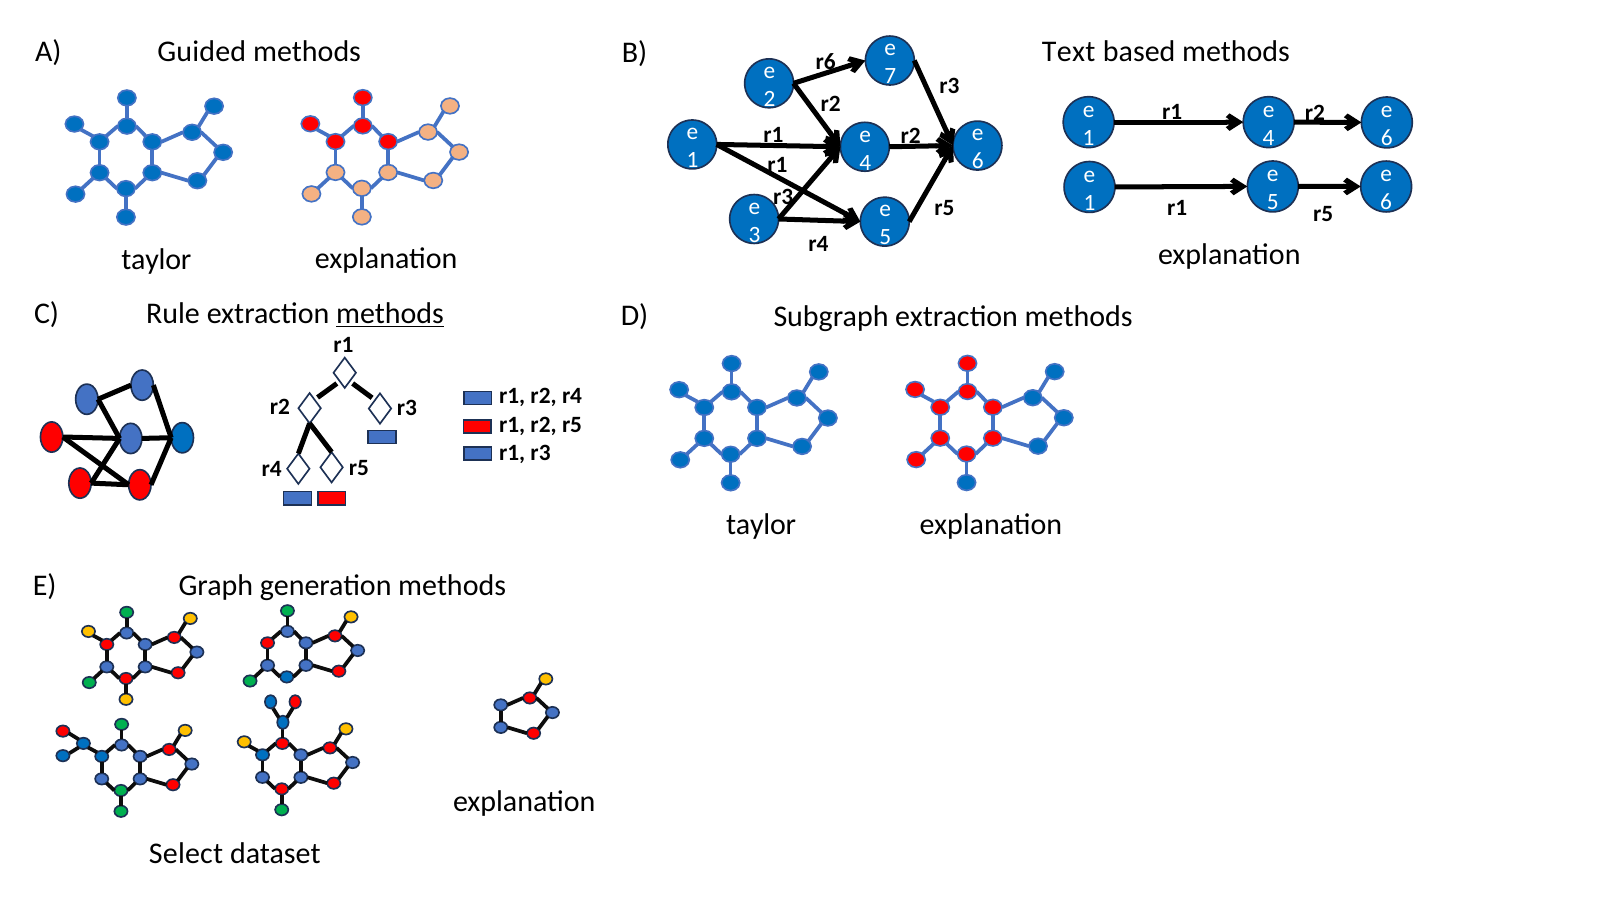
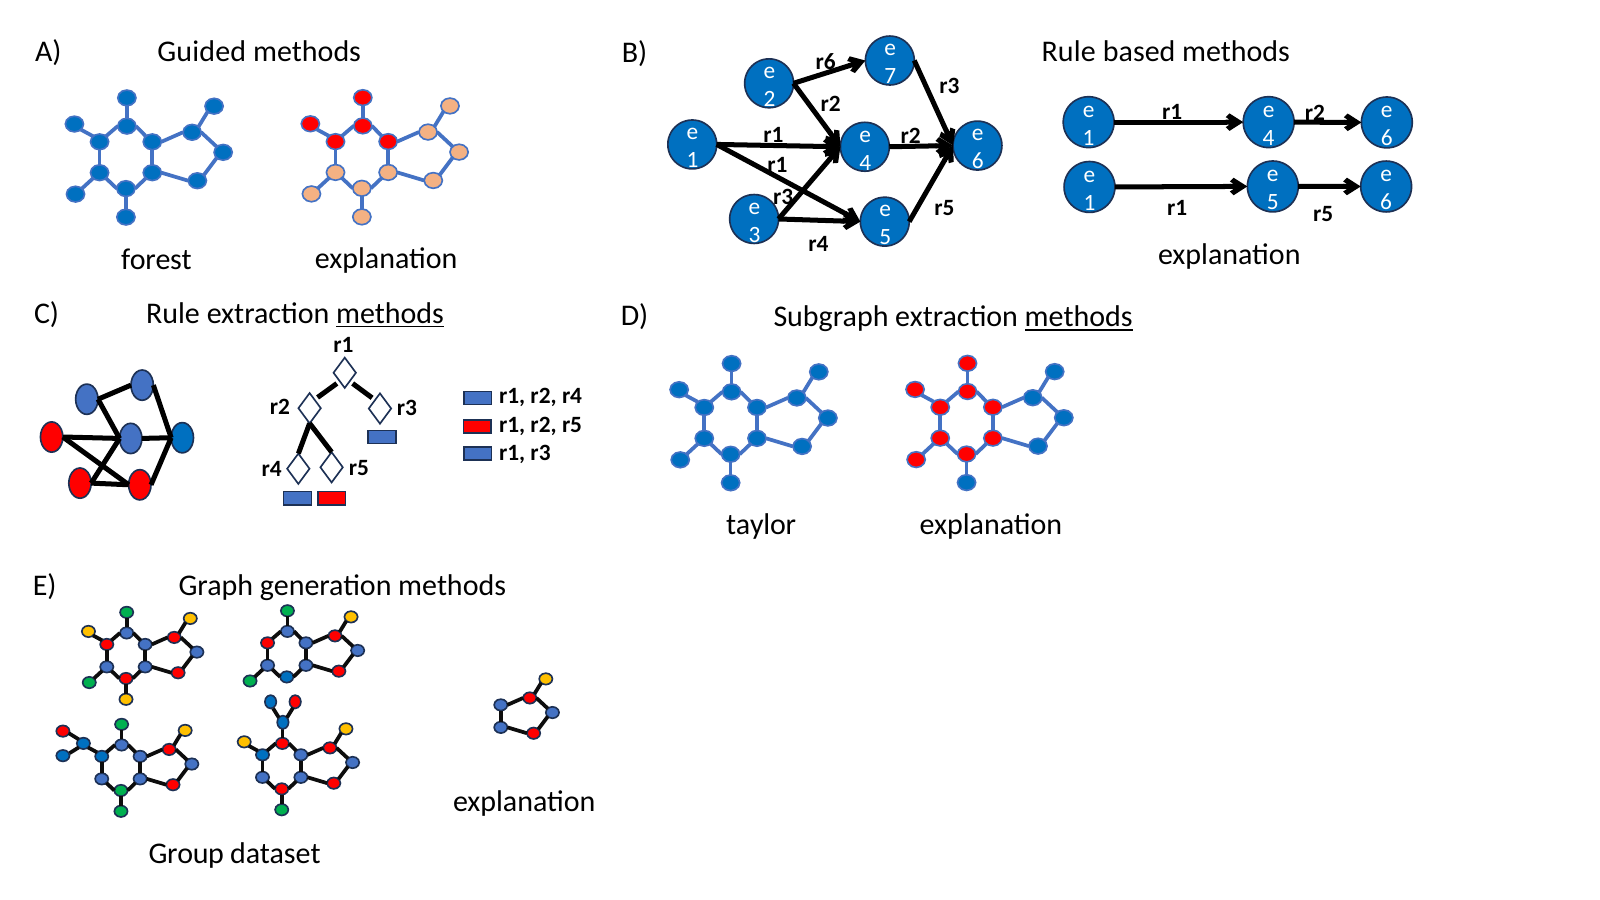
Text at (1069, 51): Text -> Rule
taylor at (156, 259): taylor -> forest
methods at (1079, 317) underline: none -> present
Select: Select -> Group
